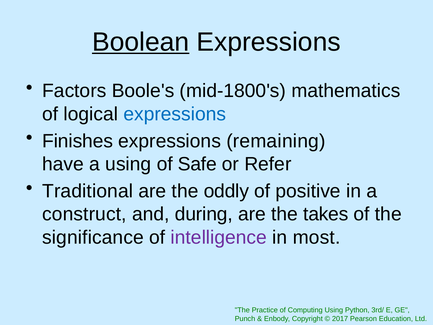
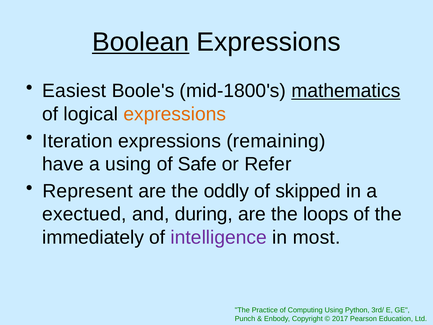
Factors: Factors -> Easiest
mathematics underline: none -> present
expressions at (175, 114) colour: blue -> orange
Finishes: Finishes -> Iteration
Traditional: Traditional -> Represent
positive: positive -> skipped
construct: construct -> exectued
takes: takes -> loops
significance: significance -> immediately
